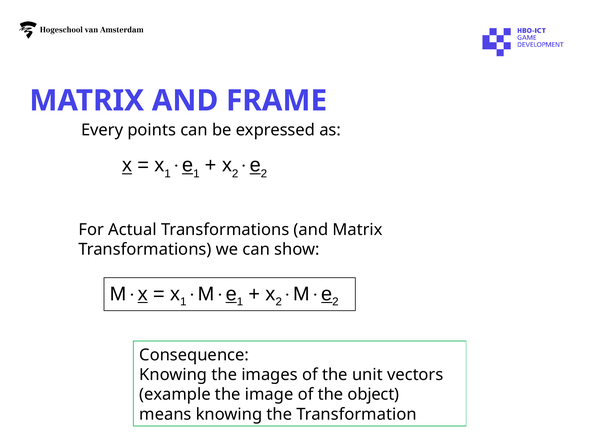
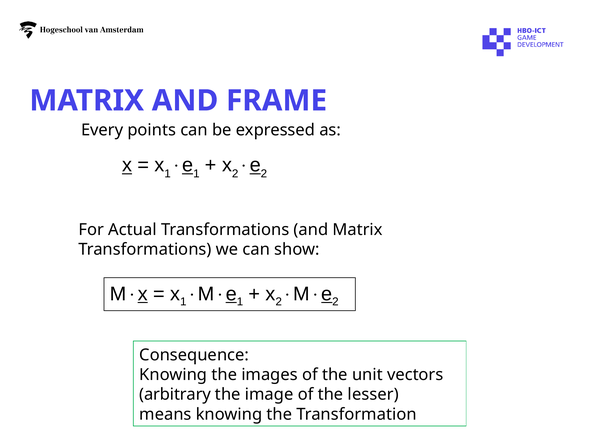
example: example -> arbitrary
object: object -> lesser
